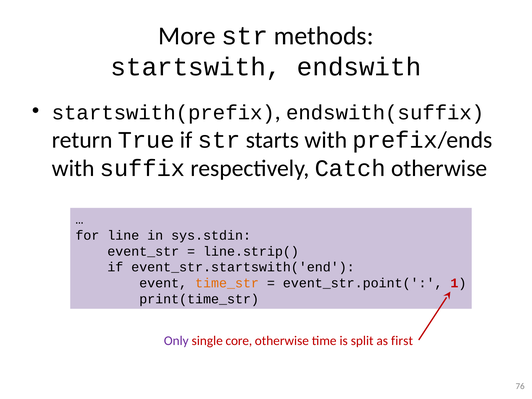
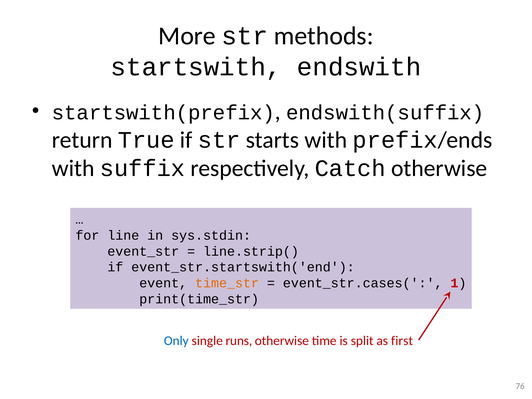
event_str.point(: event_str.point( -> event_str.cases(
Only colour: purple -> blue
core: core -> runs
